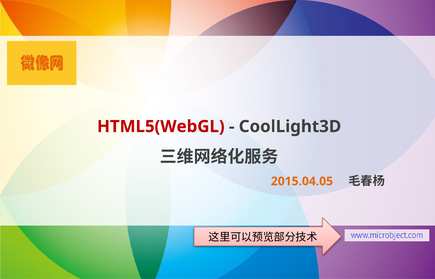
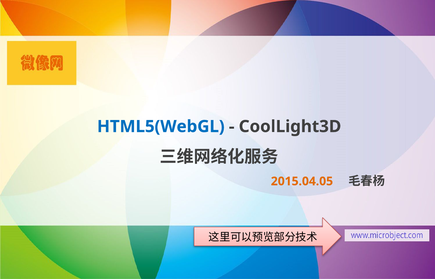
HTML5(WebGL colour: red -> blue
